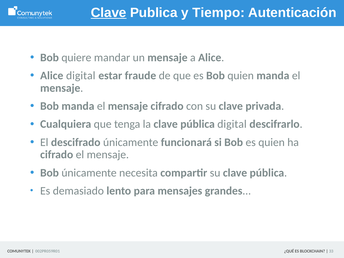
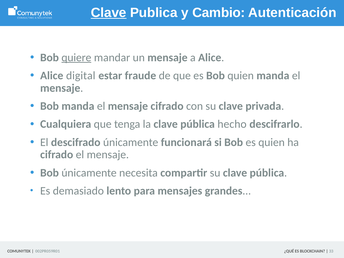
Tiempo: Tiempo -> Cambio
quiere underline: none -> present
pública digital: digital -> hecho
